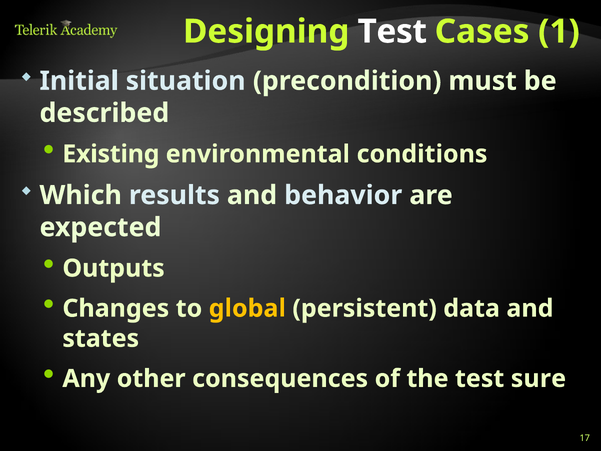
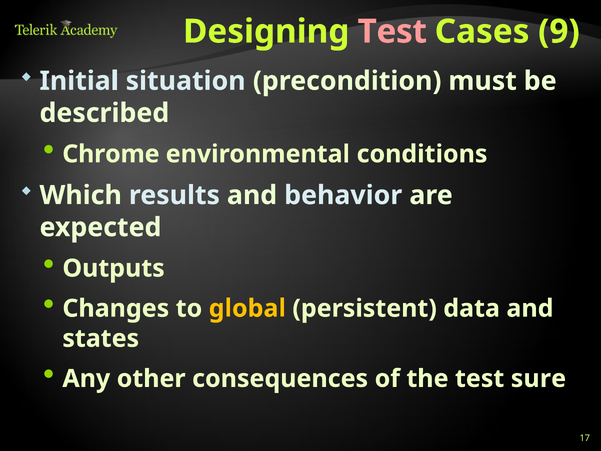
Test at (392, 32) colour: white -> pink
1: 1 -> 9
Existing: Existing -> Chrome
